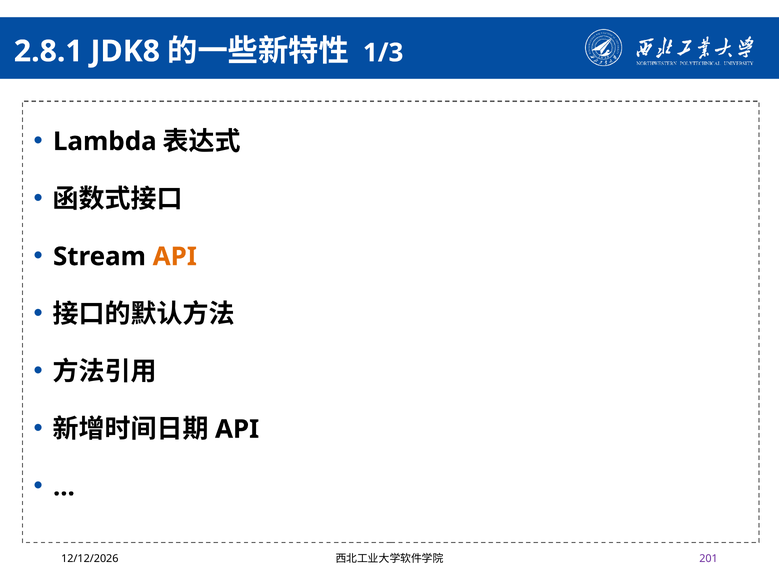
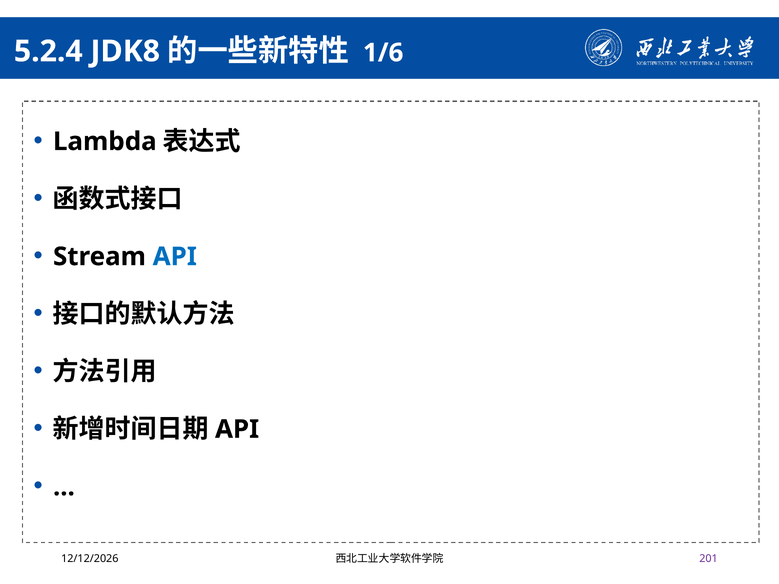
2.8.1: 2.8.1 -> 5.2.4
1/3: 1/3 -> 1/6
API at (175, 257) colour: orange -> blue
